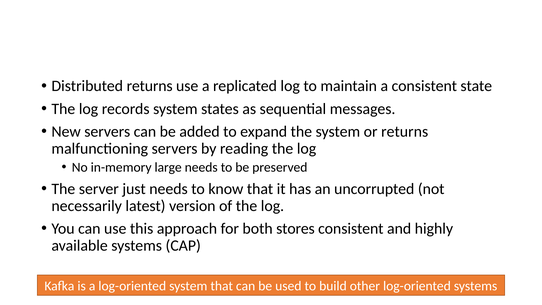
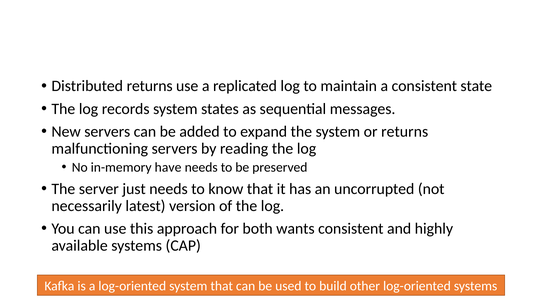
large: large -> have
stores: stores -> wants
